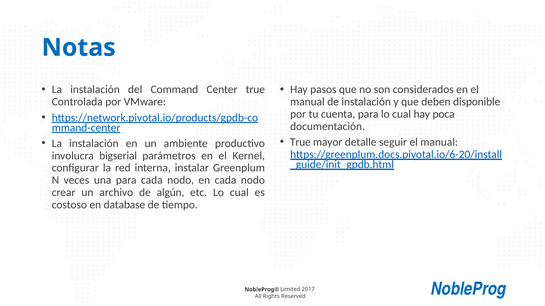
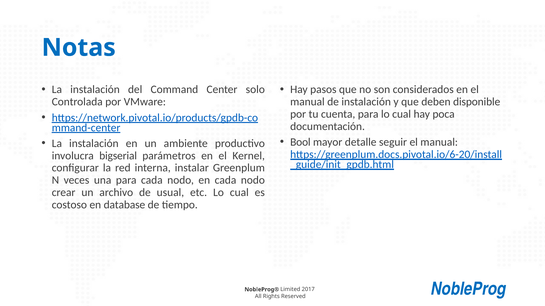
Center true: true -> solo
True at (300, 142): True -> Bool
algún: algún -> usual
